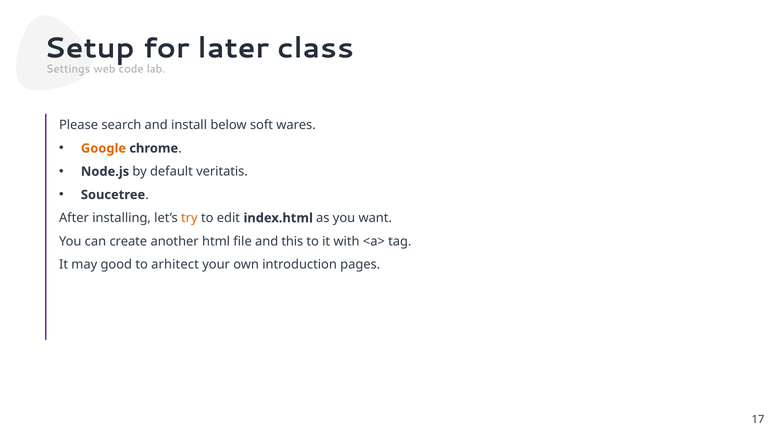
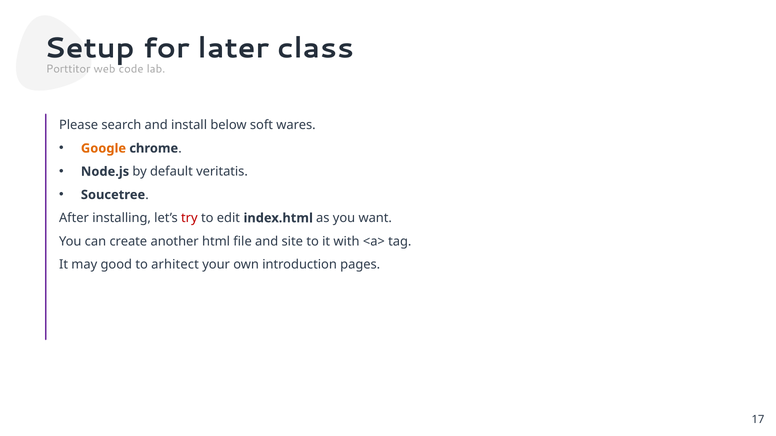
Settings: Settings -> Porttitor
try colour: orange -> red
this: this -> site
